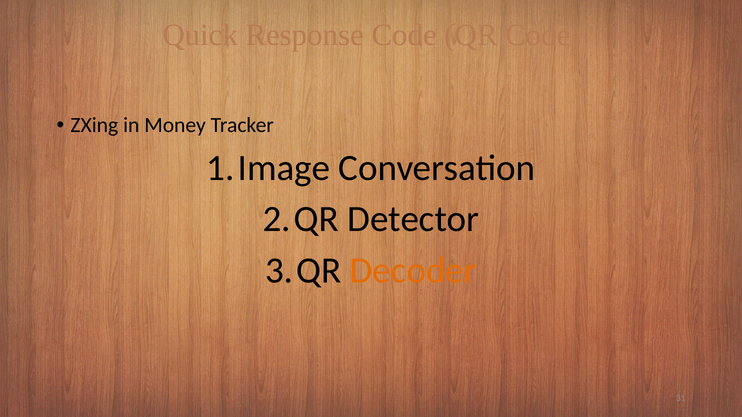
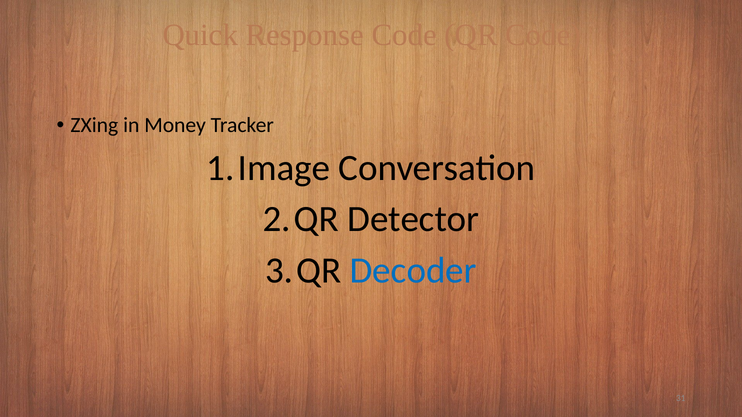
Decoder colour: orange -> blue
